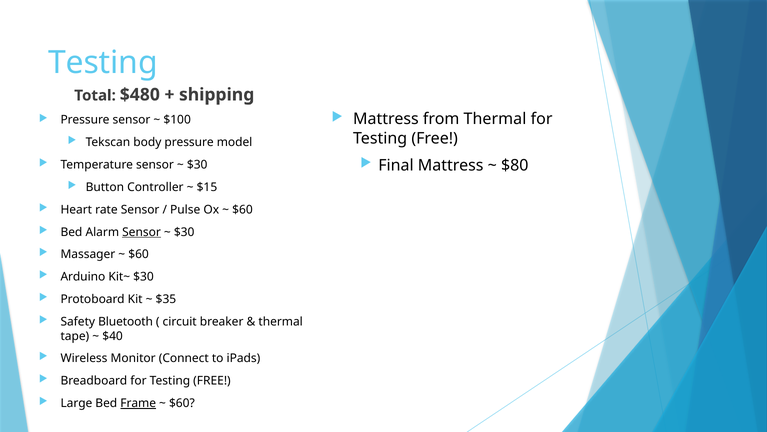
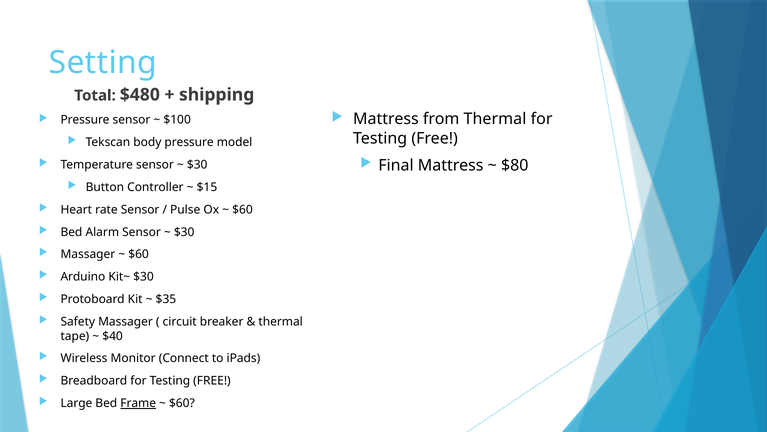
Testing at (103, 63): Testing -> Setting
Sensor at (142, 232) underline: present -> none
Safety Bluetooth: Bluetooth -> Massager
